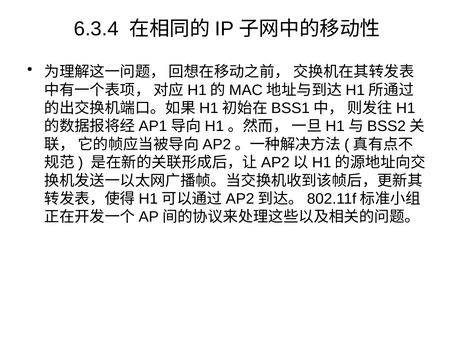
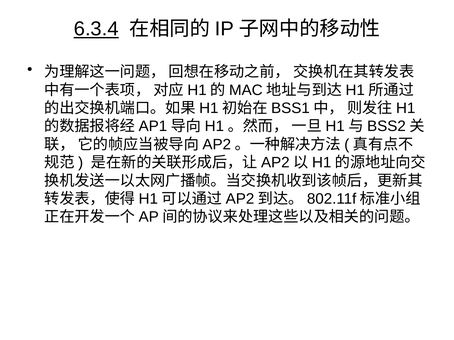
6.3.4 underline: none -> present
